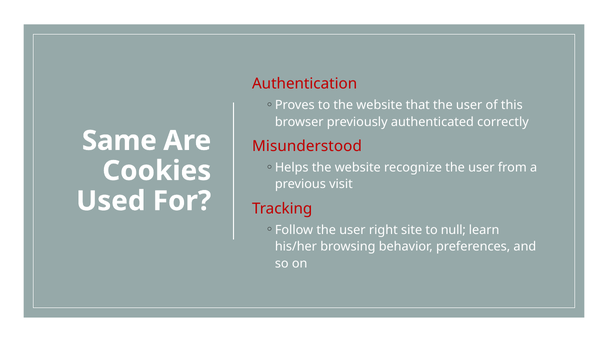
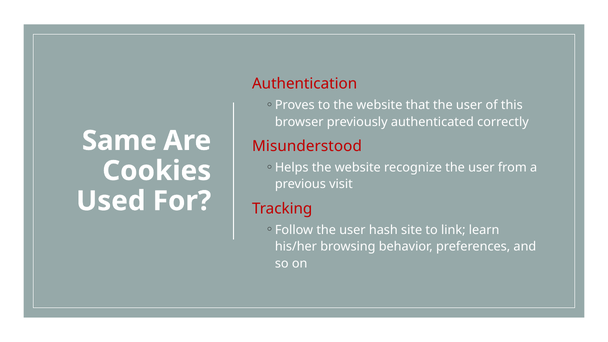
right: right -> hash
null: null -> link
